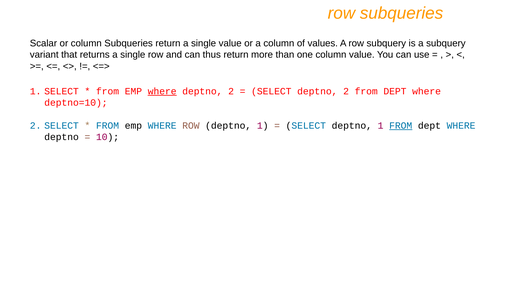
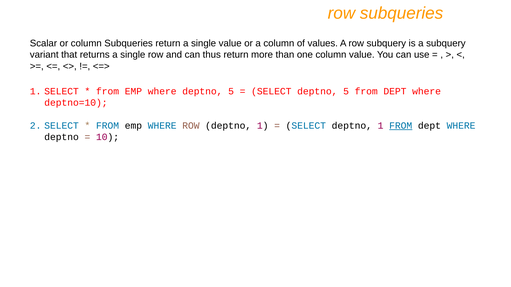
where at (162, 91) underline: present -> none
2 at (231, 91): 2 -> 5
SELECT deptno 2: 2 -> 5
